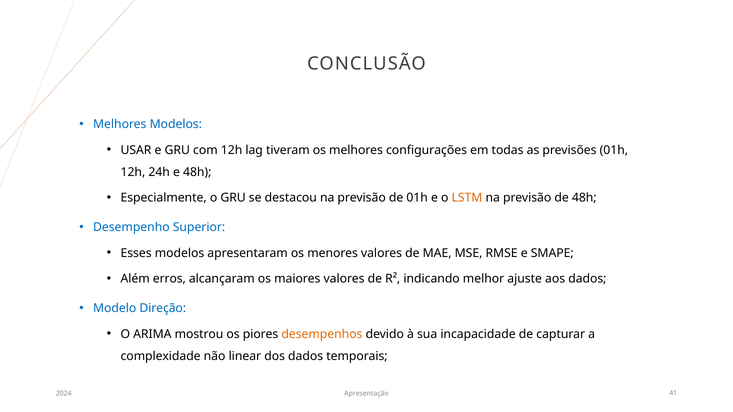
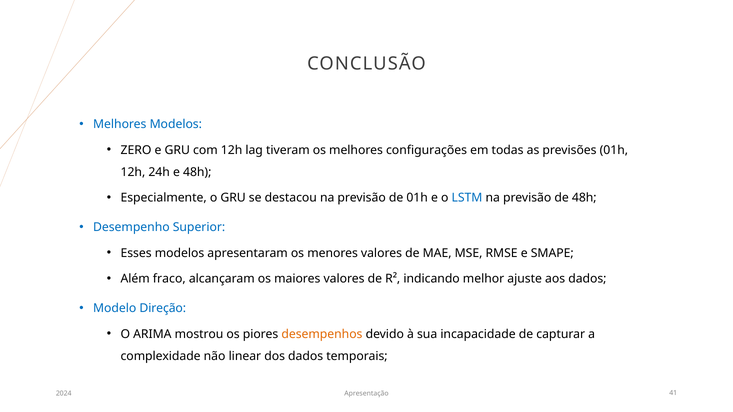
USAR: USAR -> ZERO
LSTM colour: orange -> blue
erros: erros -> fraco
